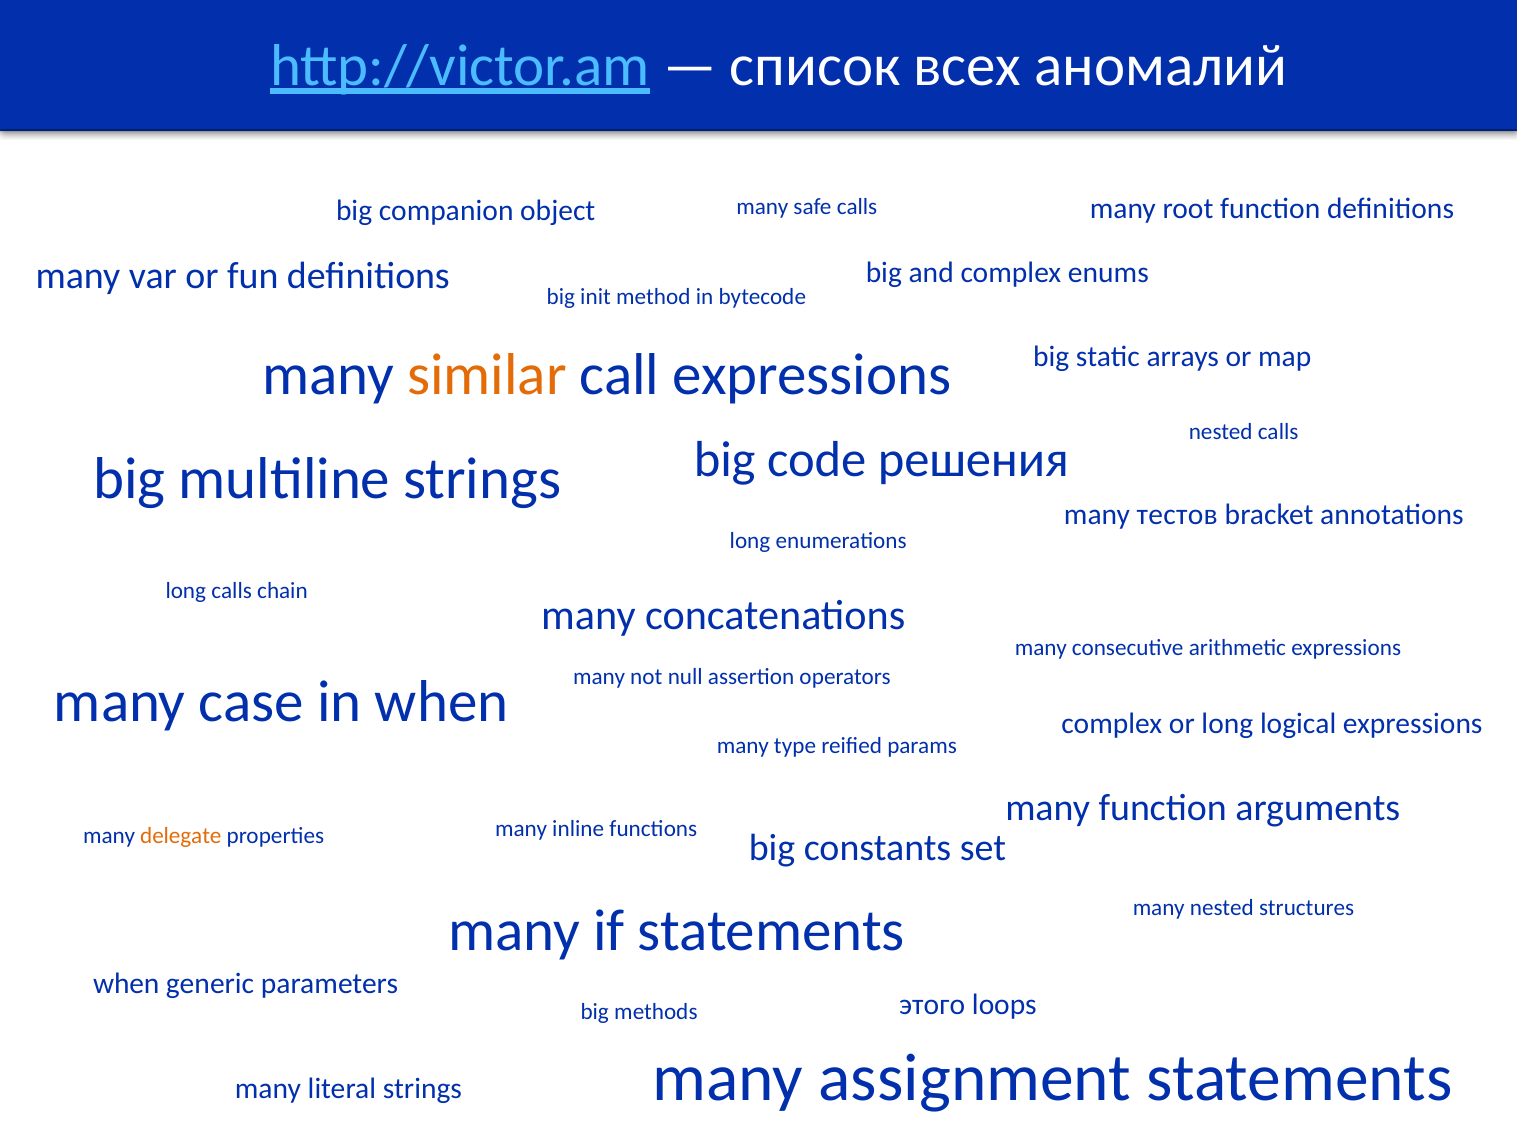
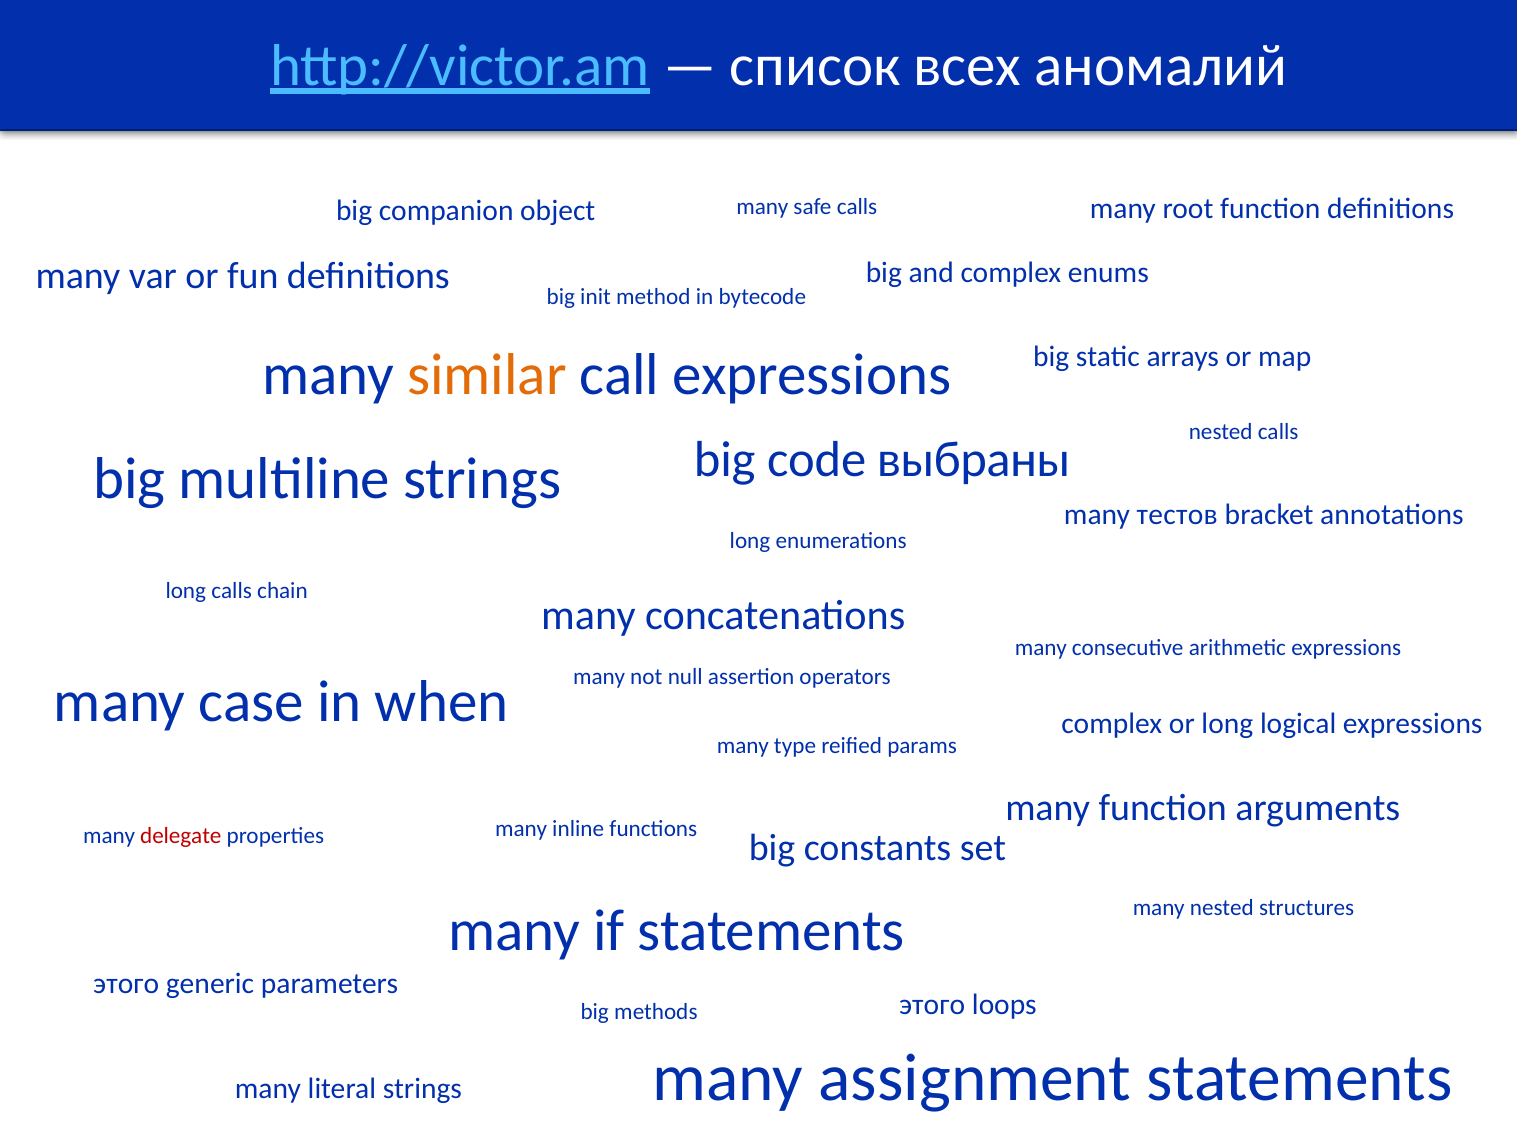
решения: решения -> выбраны
delegate colour: orange -> red
when at (126, 984): when -> этого
